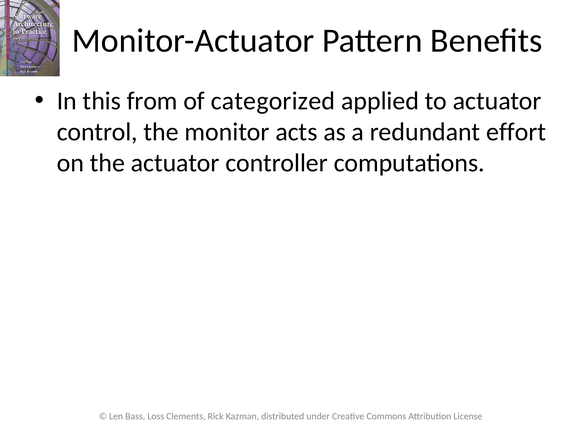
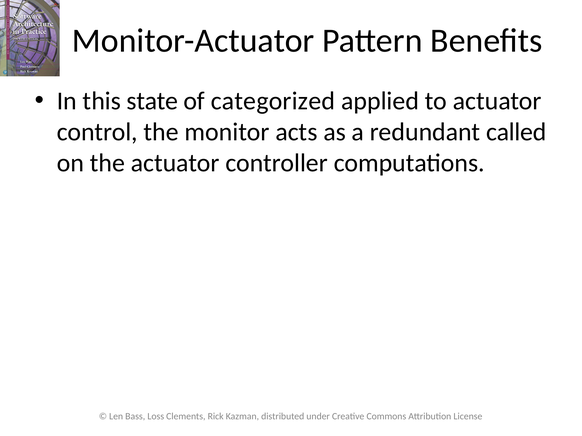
from: from -> state
effort: effort -> called
